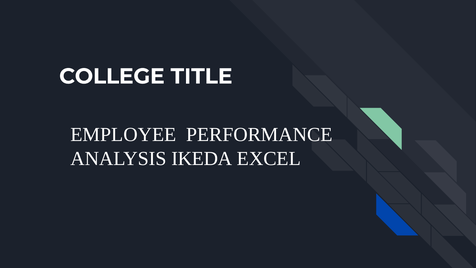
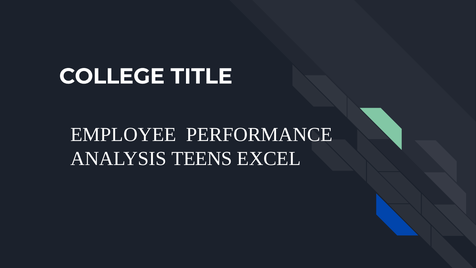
IKEDA: IKEDA -> TEENS
